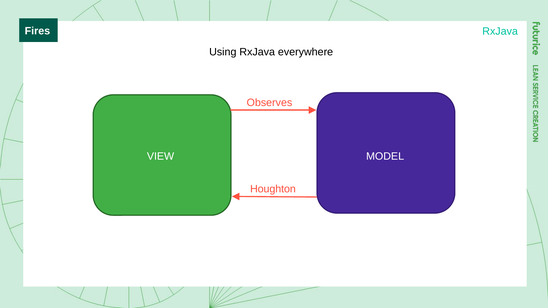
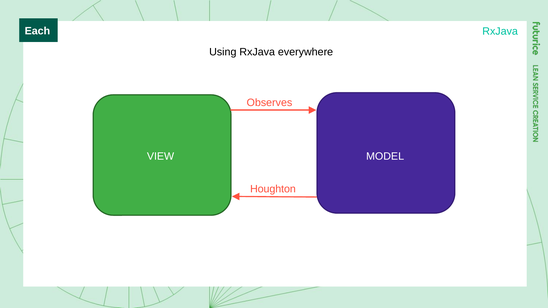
Fires: Fires -> Each
